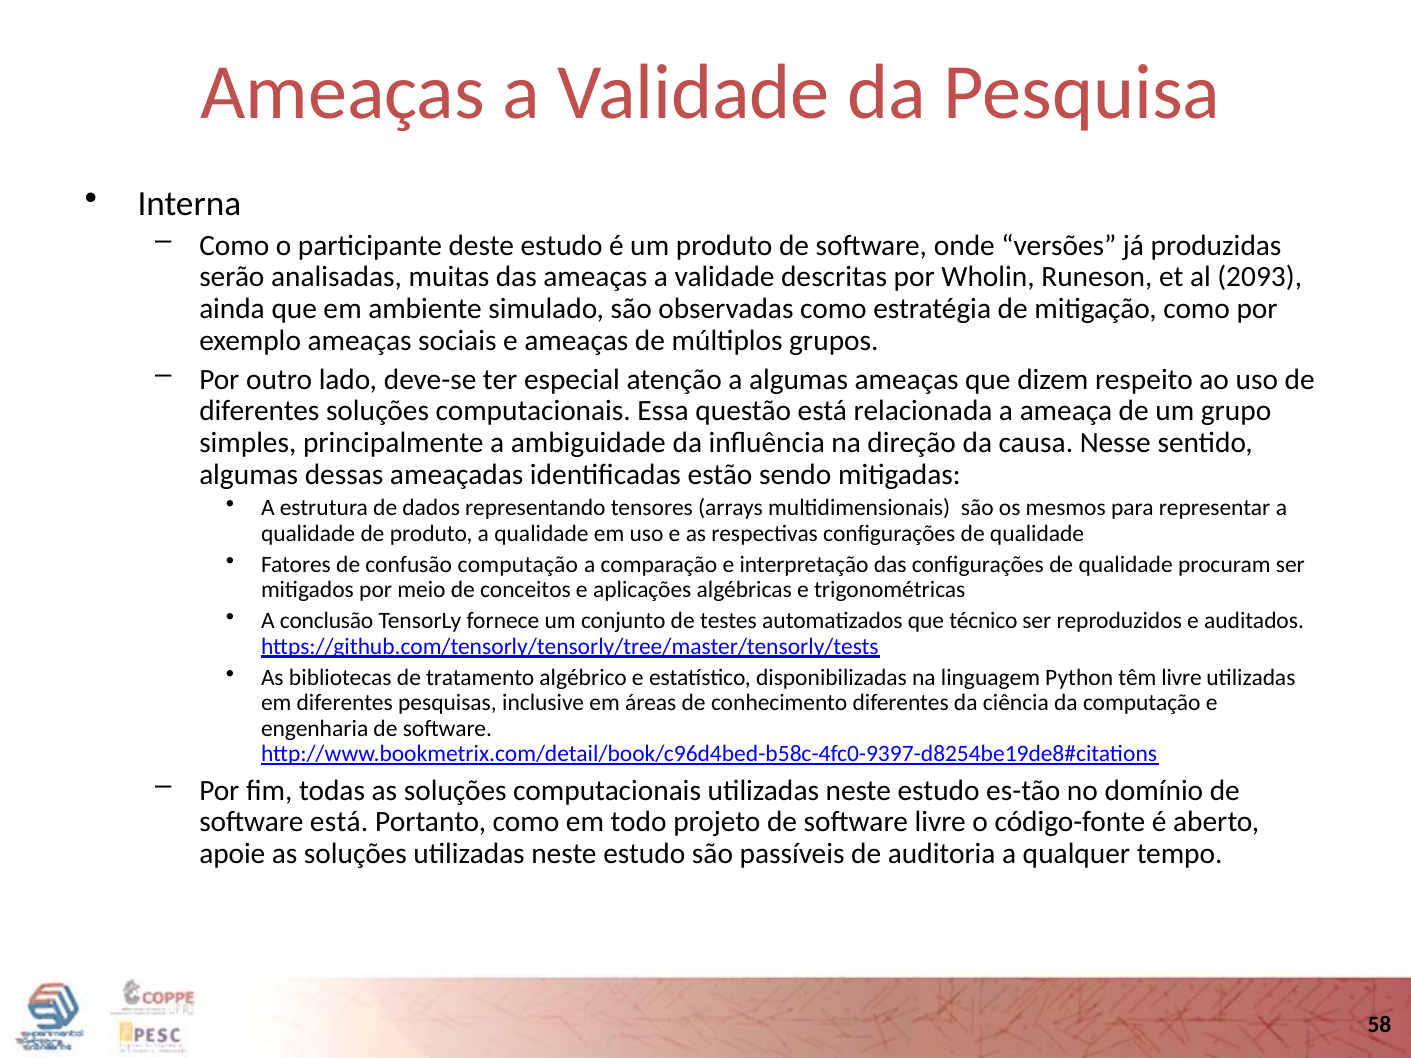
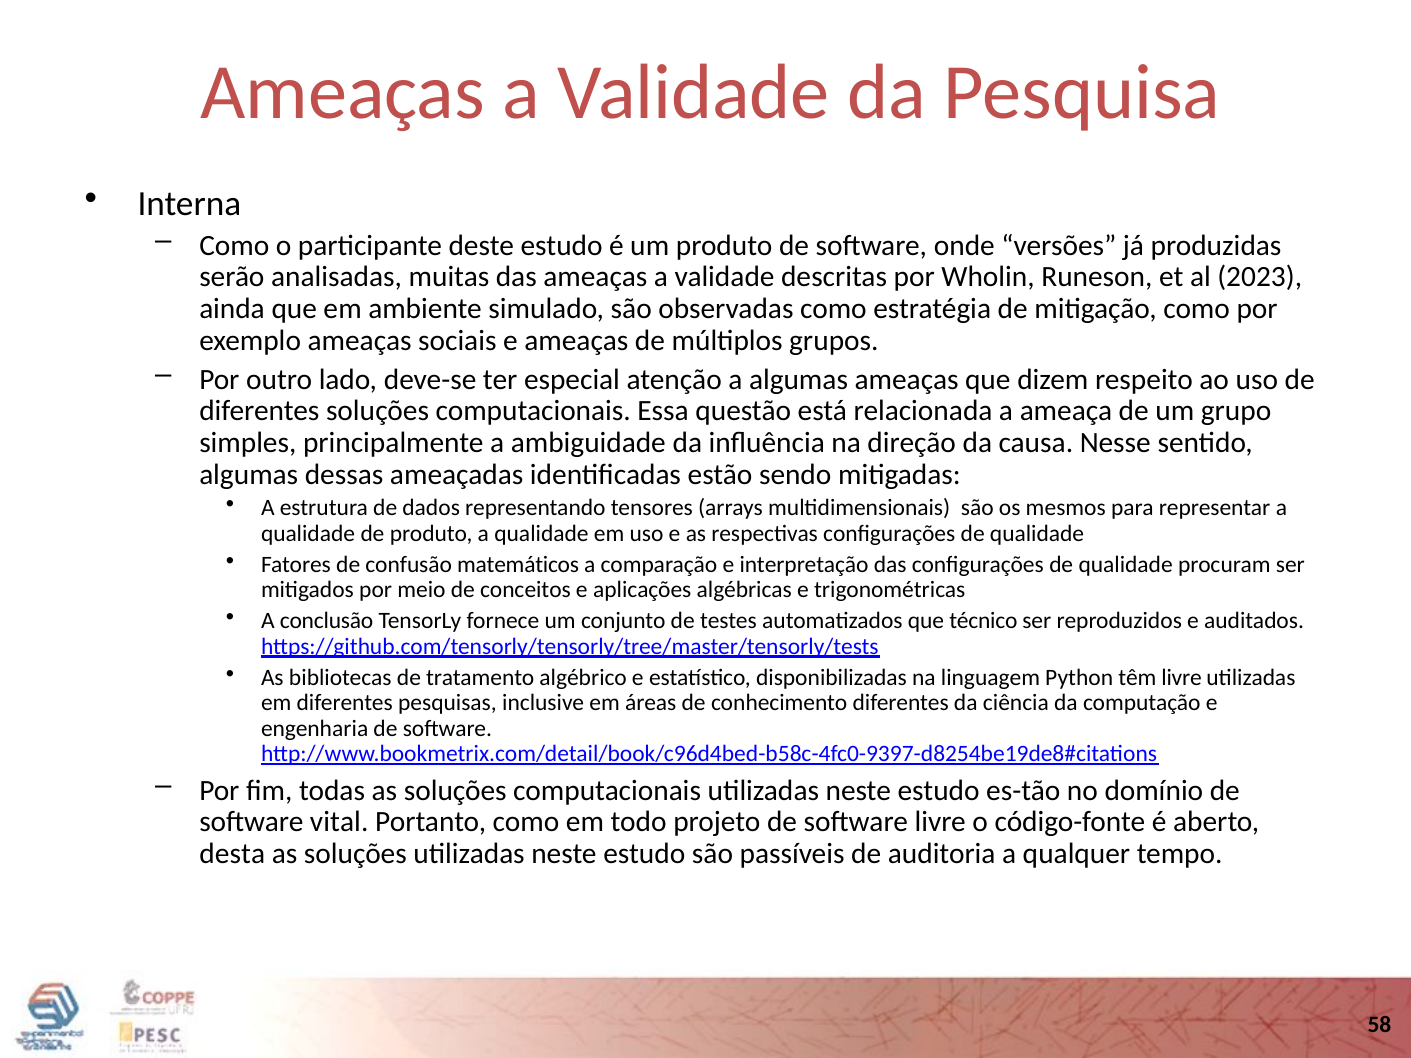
2093: 2093 -> 2023
confusão computação: computação -> matemáticos
software está: está -> vital
apoie: apoie -> desta
